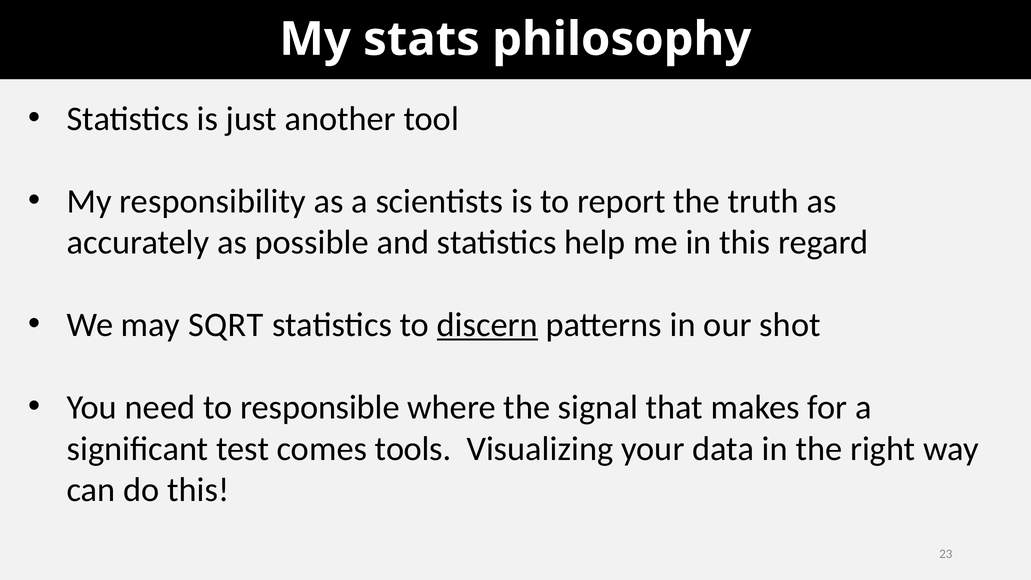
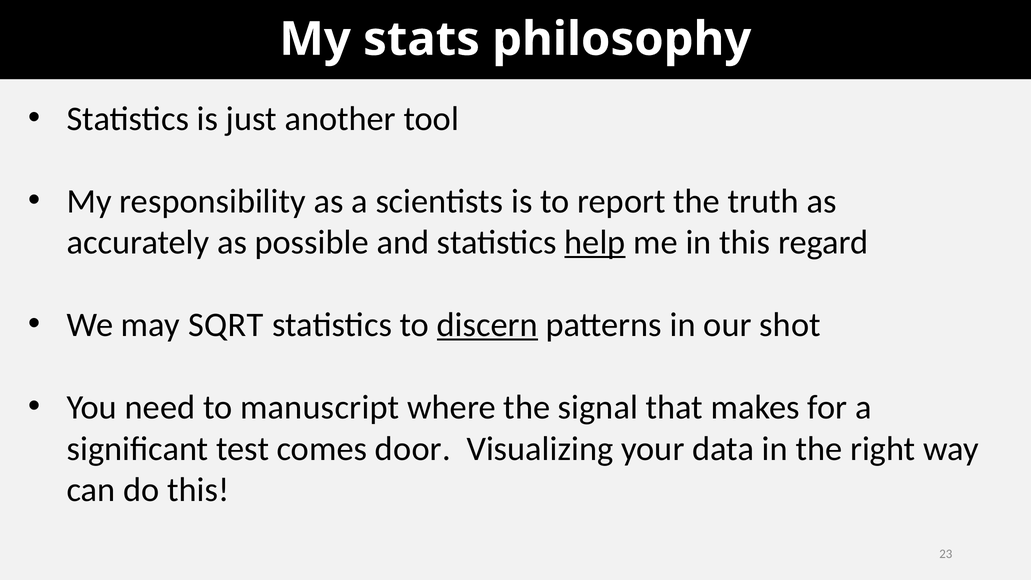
help underline: none -> present
responsible: responsible -> manuscript
tools: tools -> door
